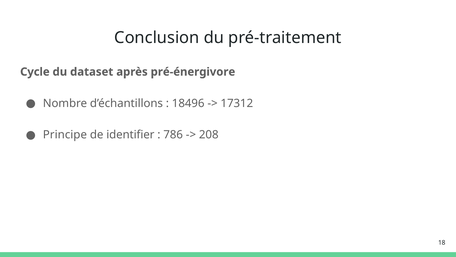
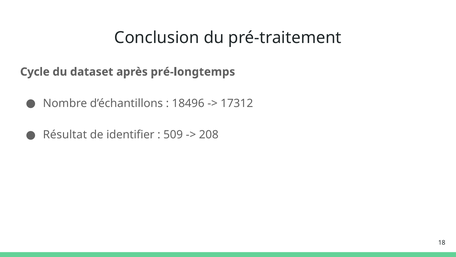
pré-énergivore: pré-énergivore -> pré-longtemps
Principe: Principe -> Résultat
786: 786 -> 509
